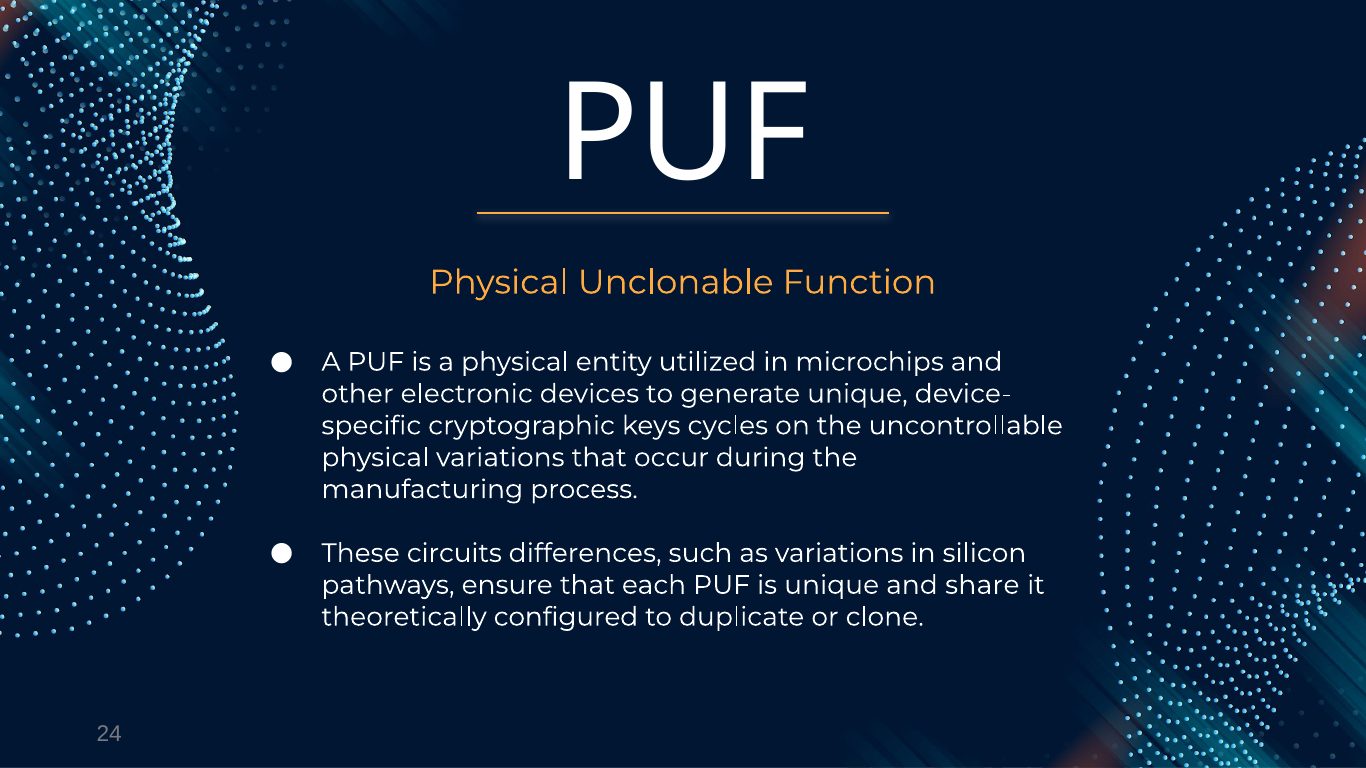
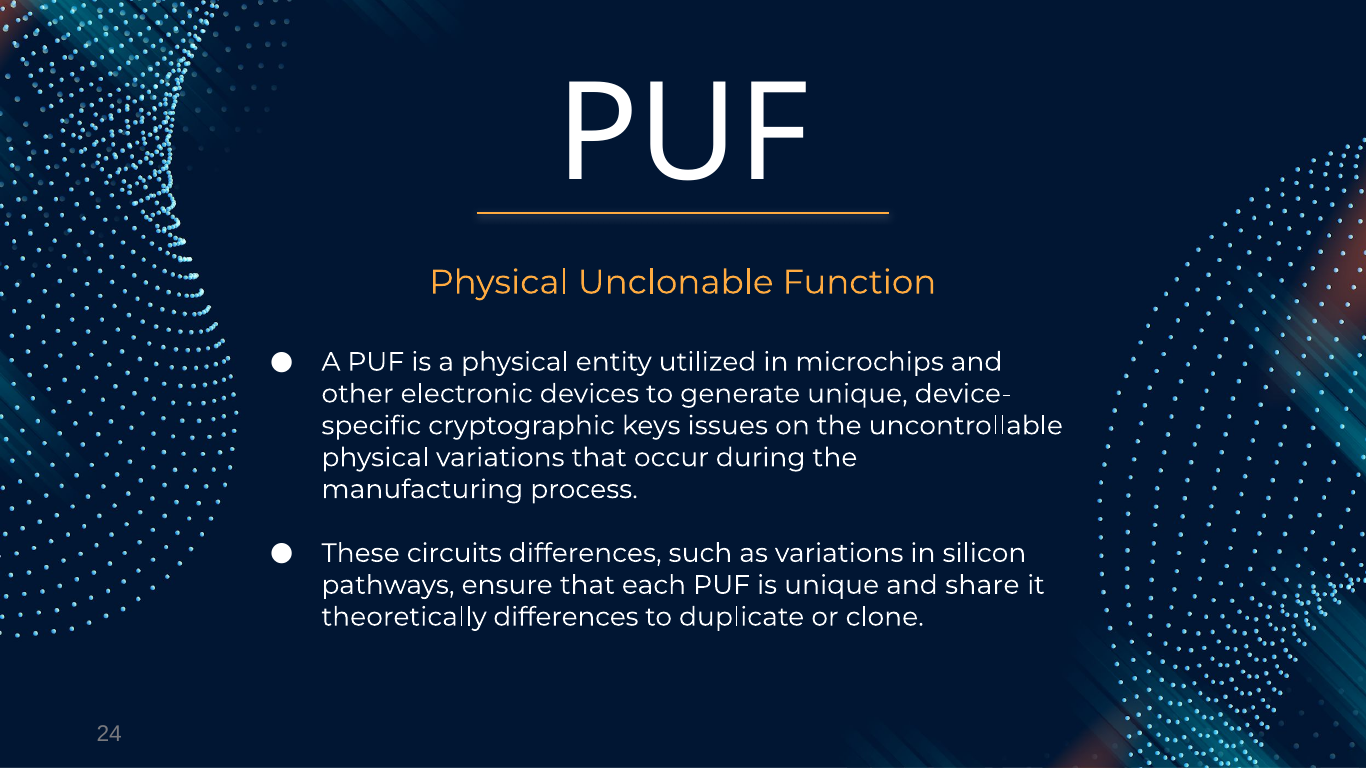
cycles: cycles -> issues
theoretically configured: configured -> differences
